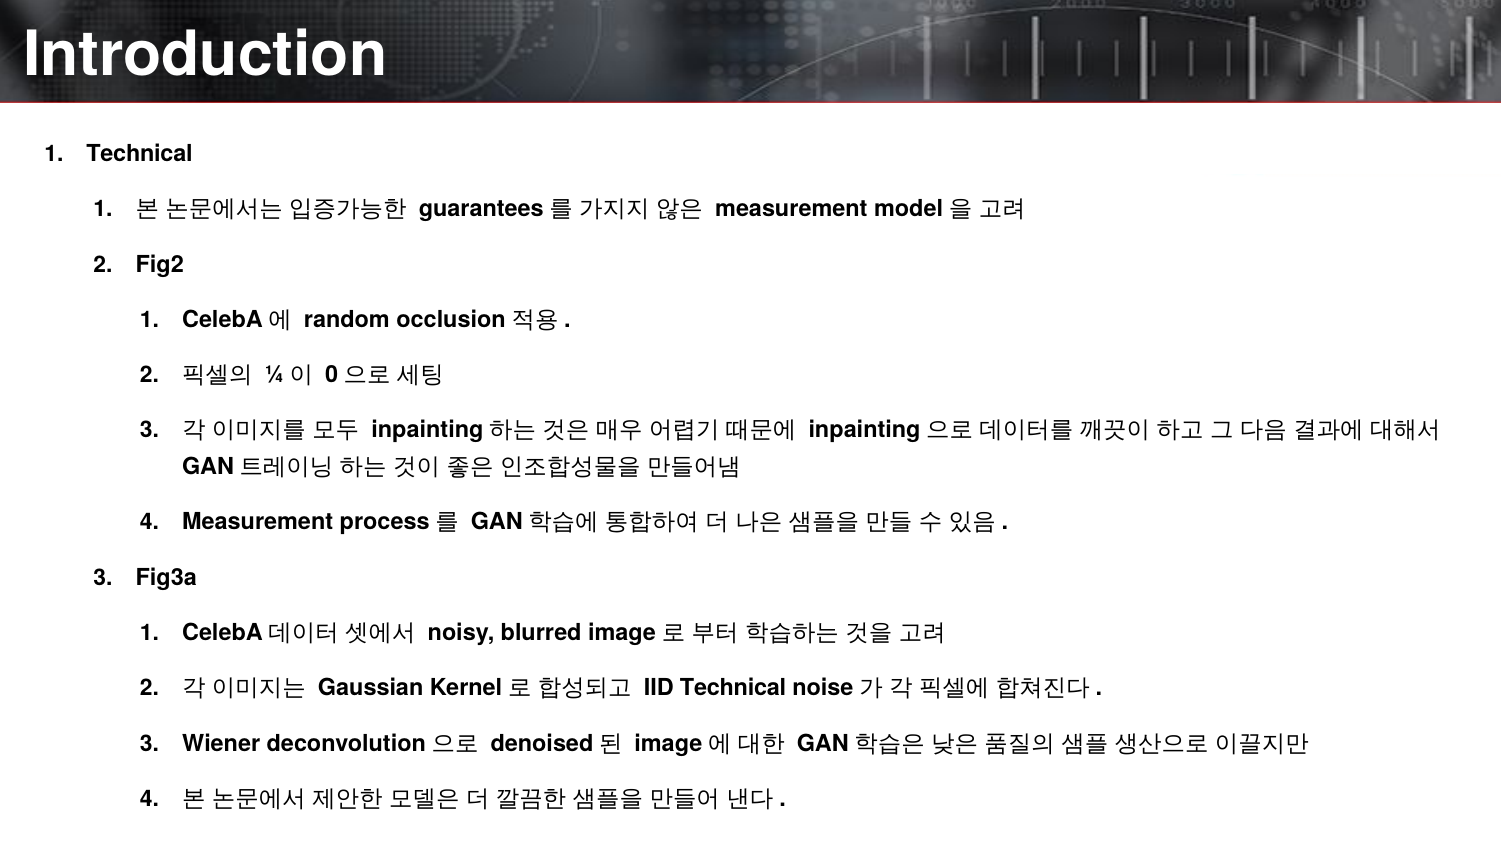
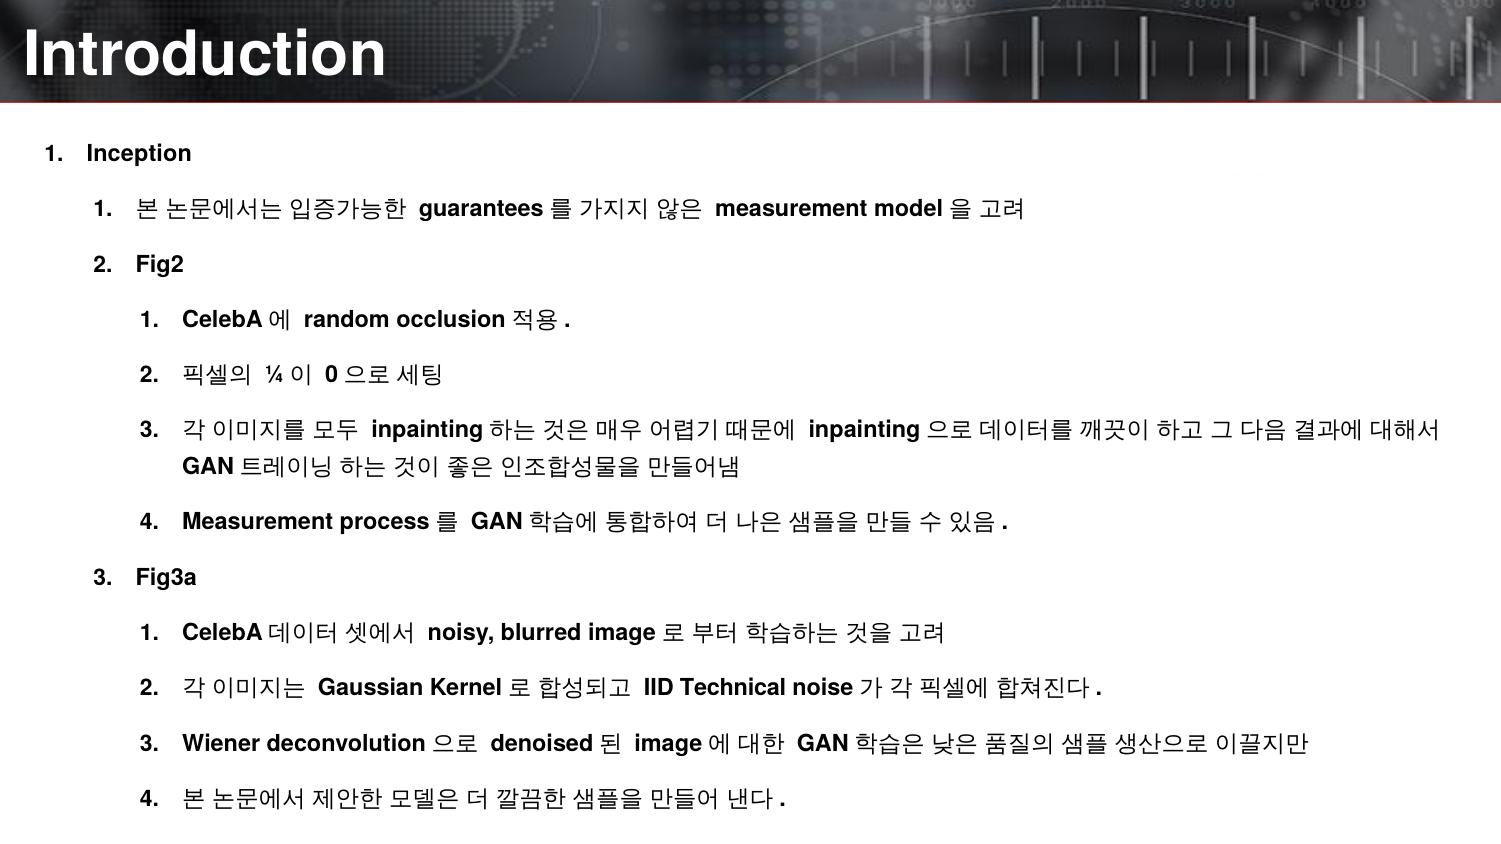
Technical at (139, 154): Technical -> Inception
